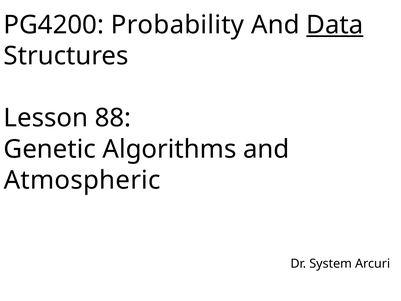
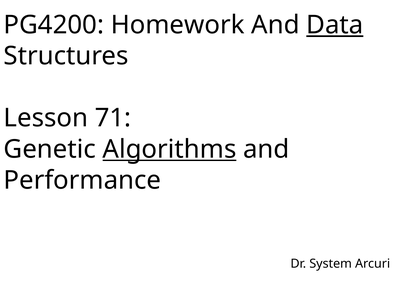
Probability: Probability -> Homework
88: 88 -> 71
Algorithms underline: none -> present
Atmospheric: Atmospheric -> Performance
